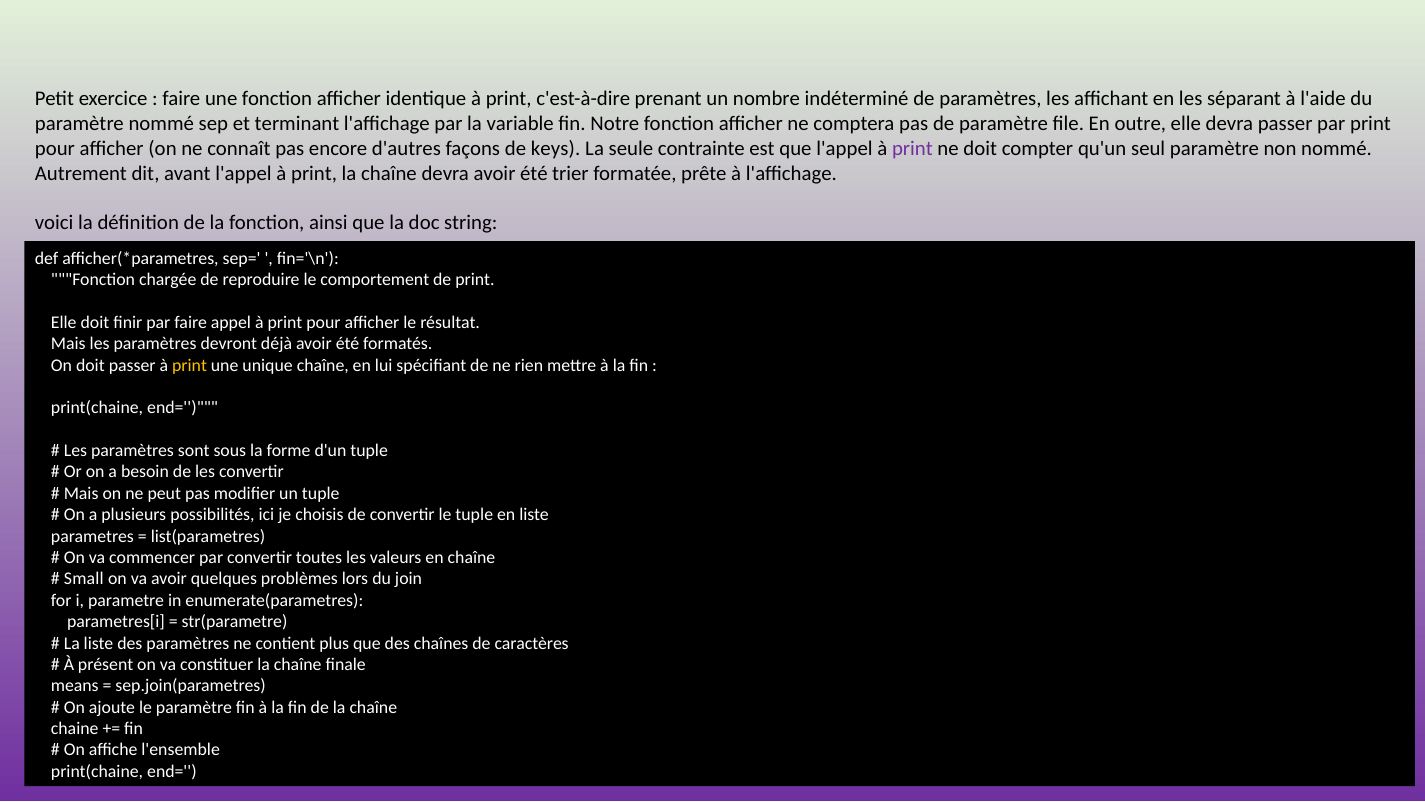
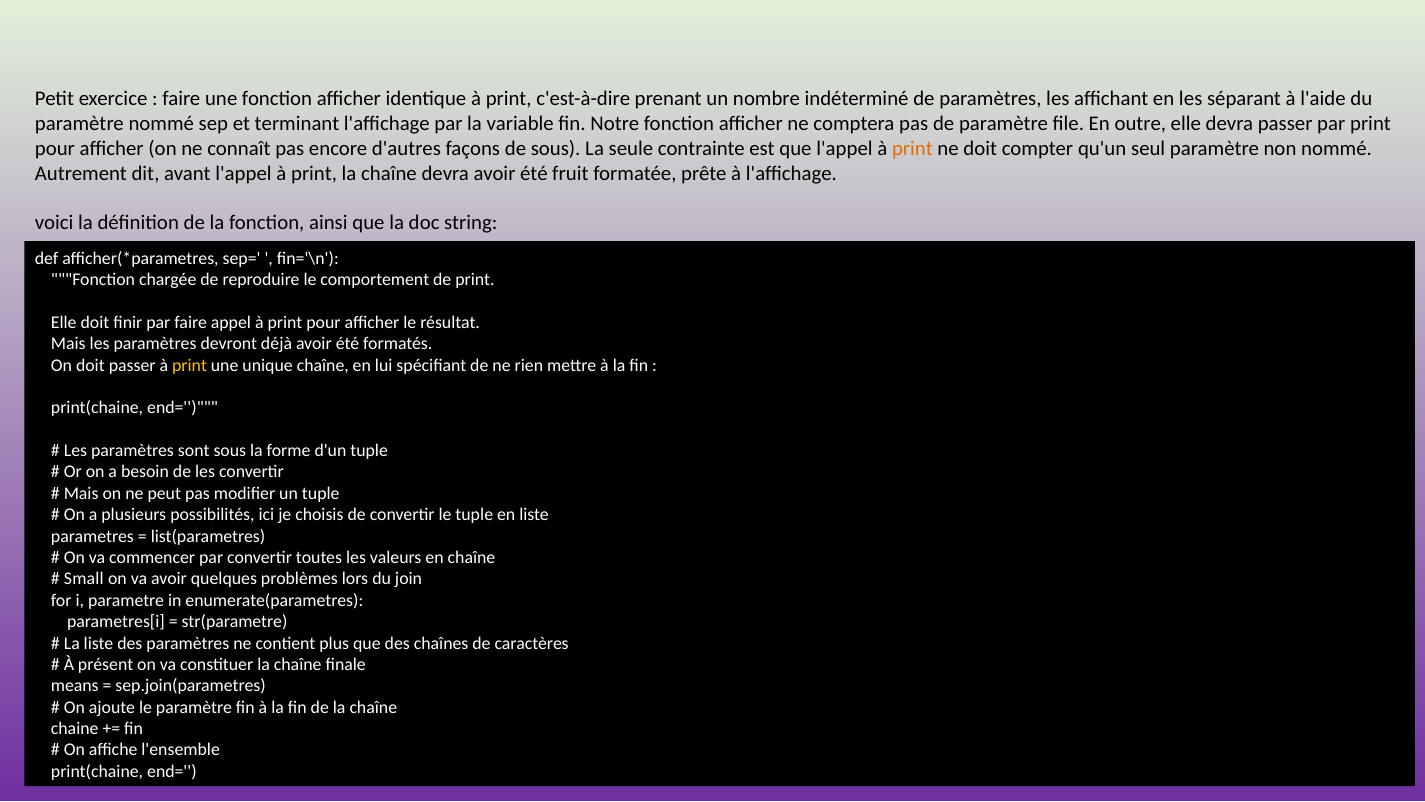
de keys: keys -> sous
print at (912, 148) colour: purple -> orange
trier: trier -> fruit
